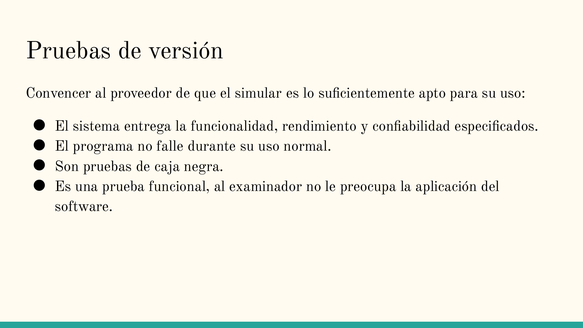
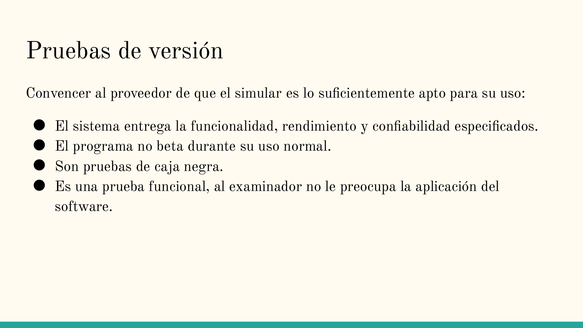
falle: falle -> beta
